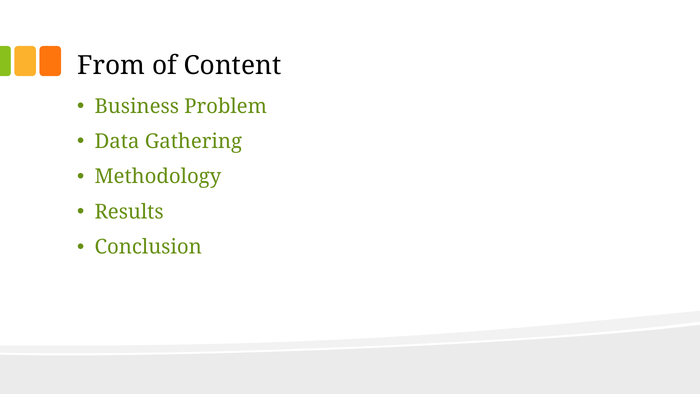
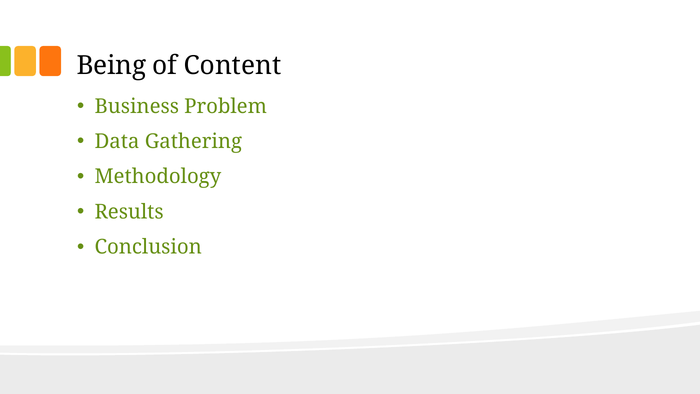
From: From -> Being
